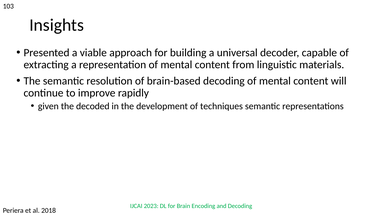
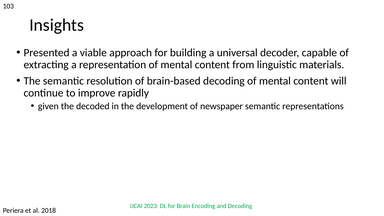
techniques: techniques -> newspaper
